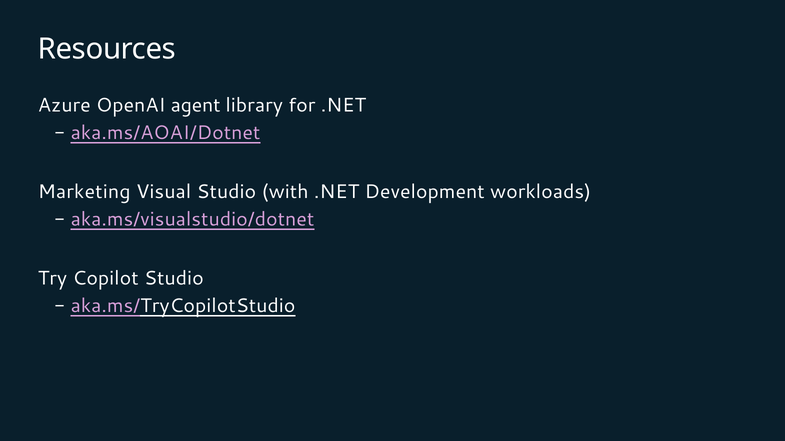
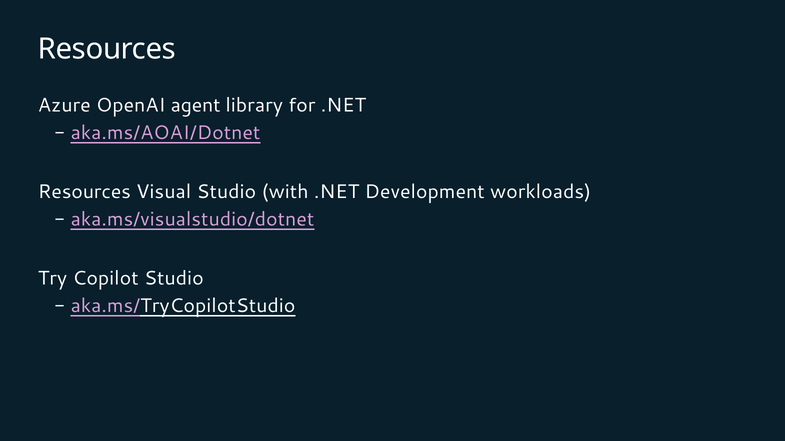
Marketing at (84, 192): Marketing -> Resources
